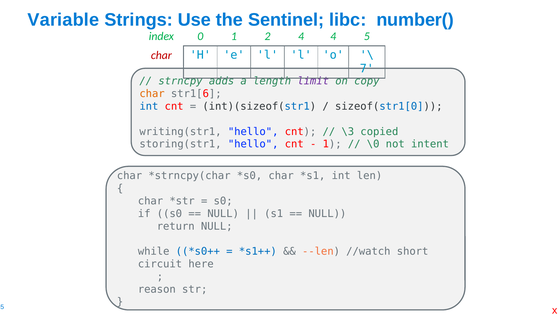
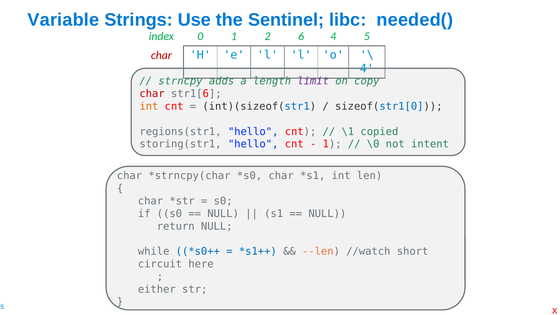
number(: number( -> needed(
2 4: 4 -> 6
7 at (367, 69): 7 -> 4
char at (152, 94) colour: orange -> red
int at (149, 106) colour: blue -> orange
writing(str1: writing(str1 -> regions(str1
\3: \3 -> \1
reason: reason -> either
